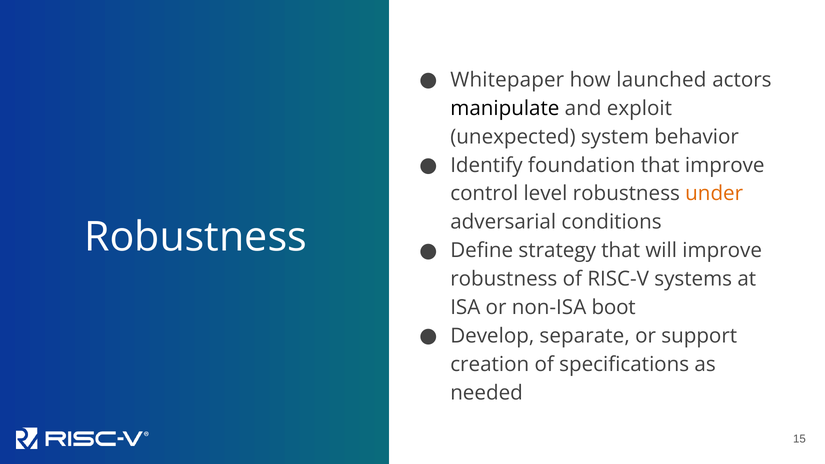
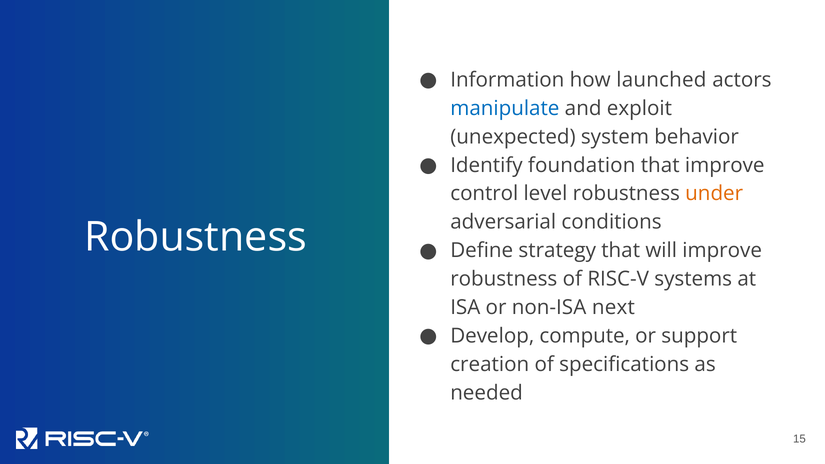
Whitepaper: Whitepaper -> Information
manipulate colour: black -> blue
boot: boot -> next
separate: separate -> compute
